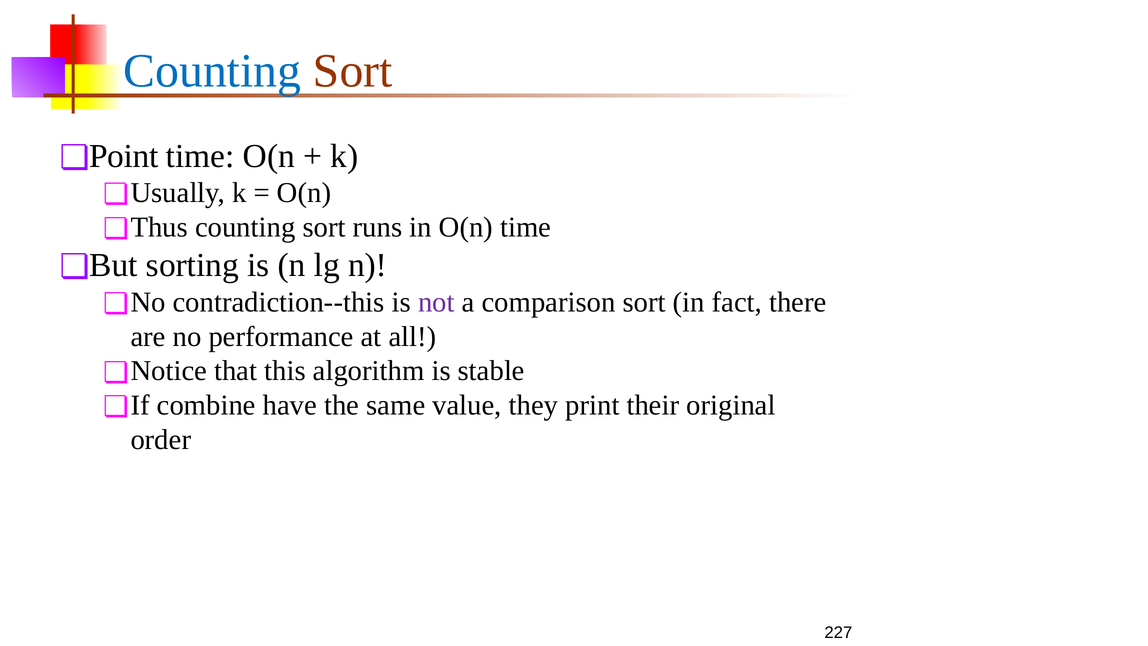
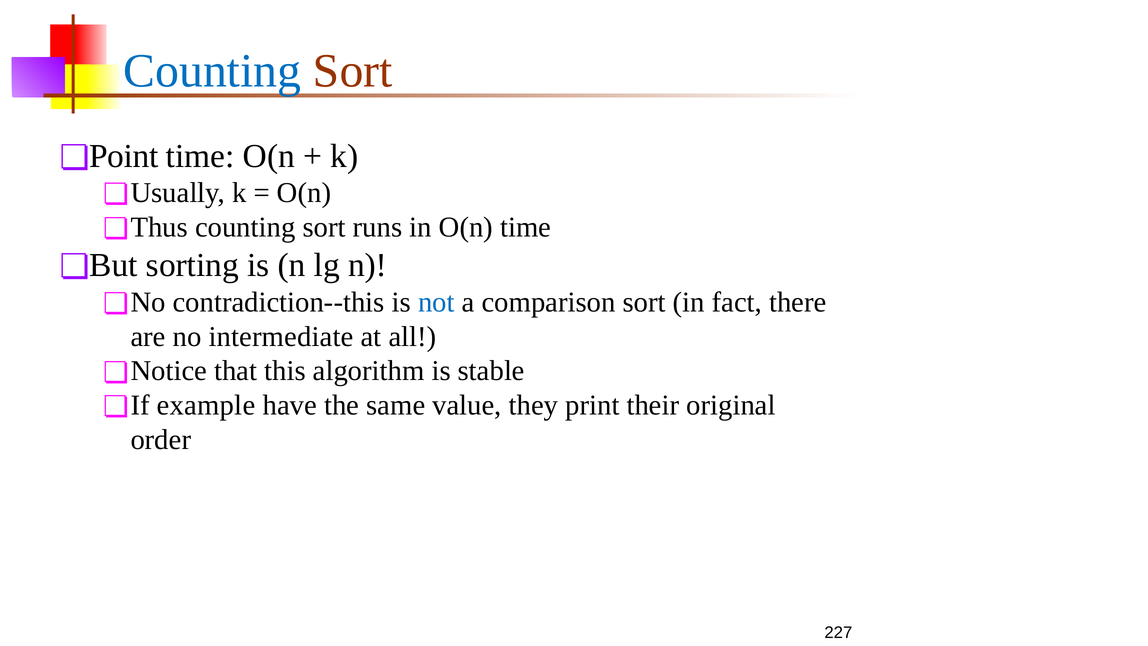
not colour: purple -> blue
performance: performance -> intermediate
combine: combine -> example
